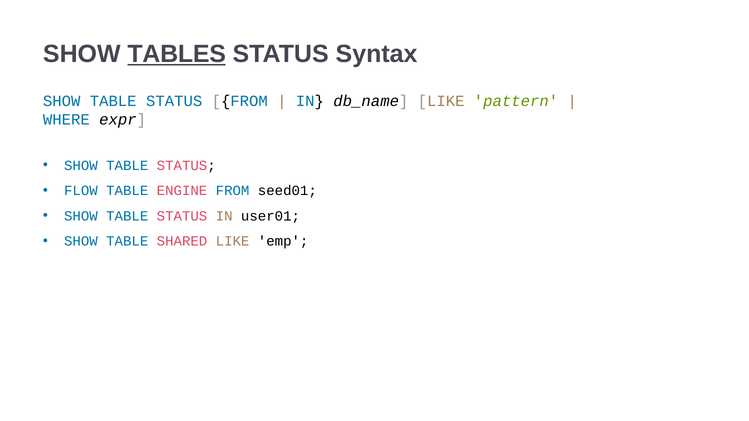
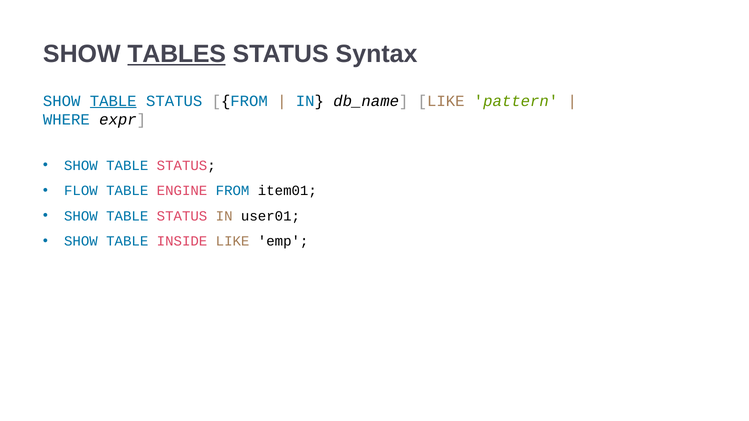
TABLE at (113, 101) underline: none -> present
seed01: seed01 -> item01
SHARED: SHARED -> INSIDE
